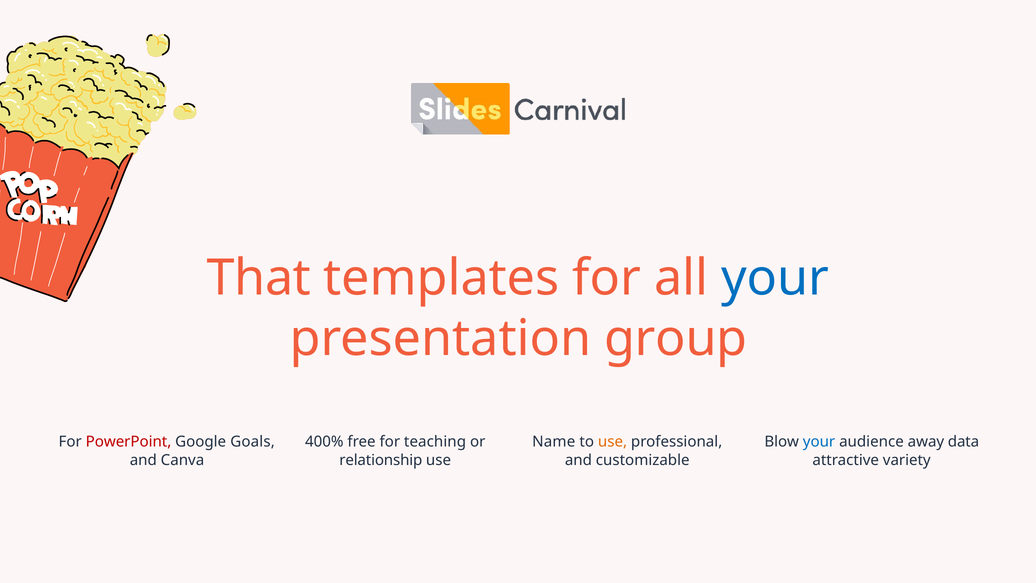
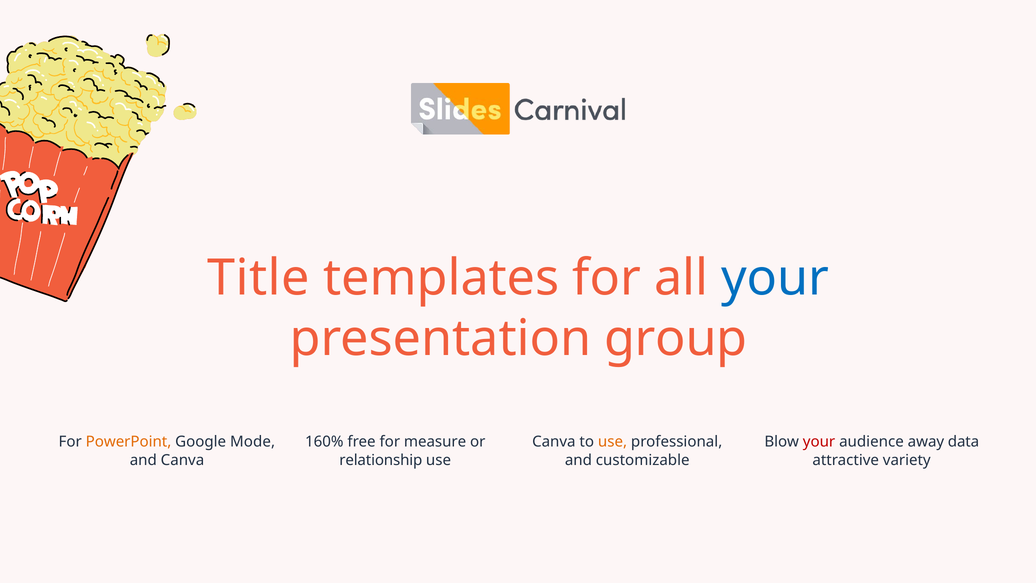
That: That -> Title
PowerPoint colour: red -> orange
Goals: Goals -> Mode
400%: 400% -> 160%
teaching: teaching -> measure
Name at (554, 442): Name -> Canva
your at (819, 442) colour: blue -> red
